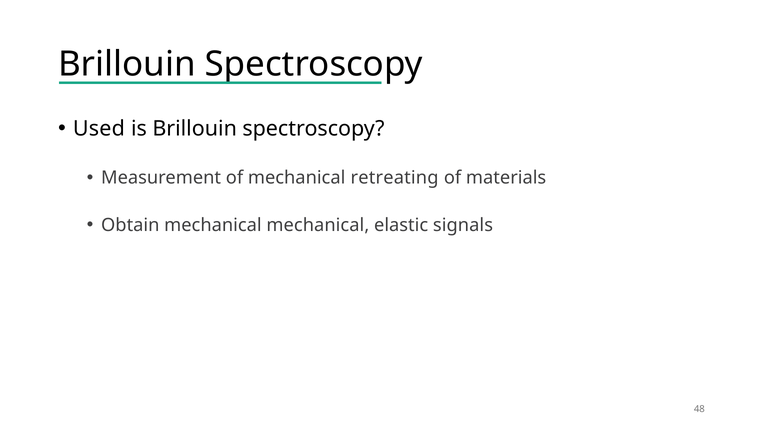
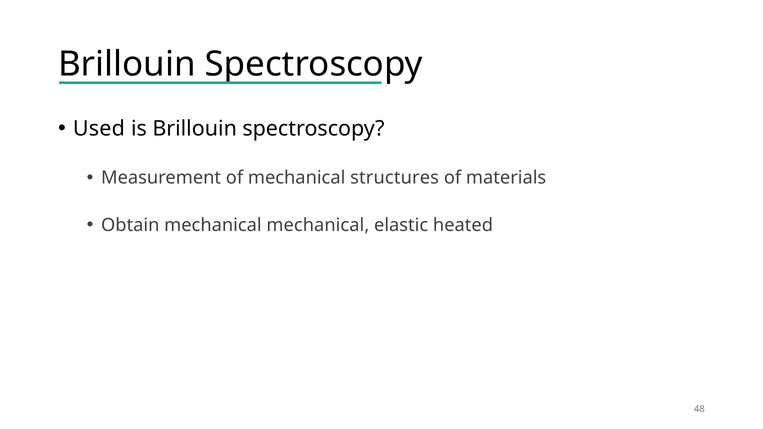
retreating: retreating -> structures
signals: signals -> heated
